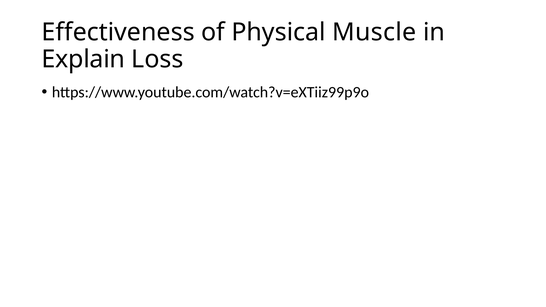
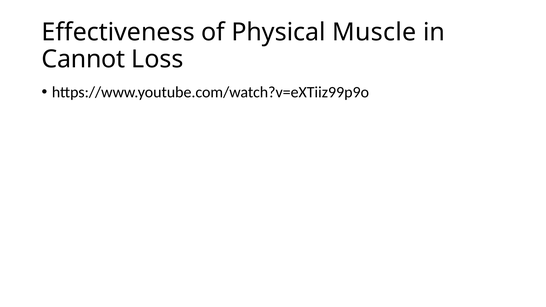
Explain: Explain -> Cannot
